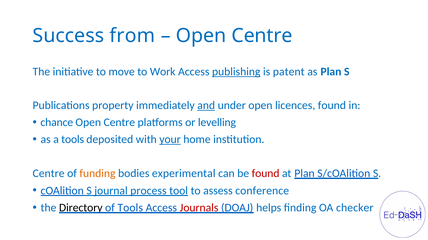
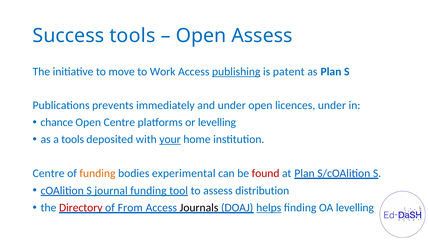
Success from: from -> tools
Centre at (262, 36): Centre -> Assess
property: property -> prevents
and underline: present -> none
licences found: found -> under
journal process: process -> funding
conference: conference -> distribution
Directory colour: black -> red
of Tools: Tools -> From
Journals colour: red -> black
helps underline: none -> present
OA checker: checker -> levelling
